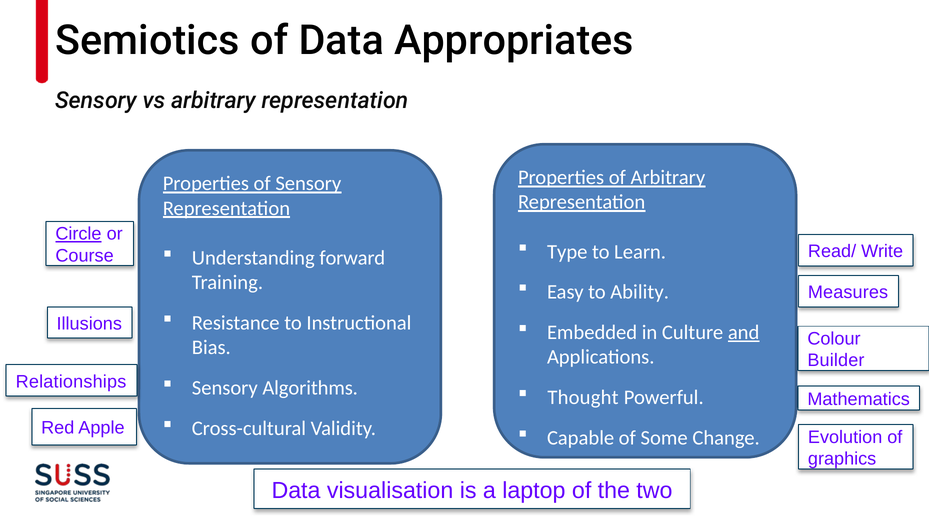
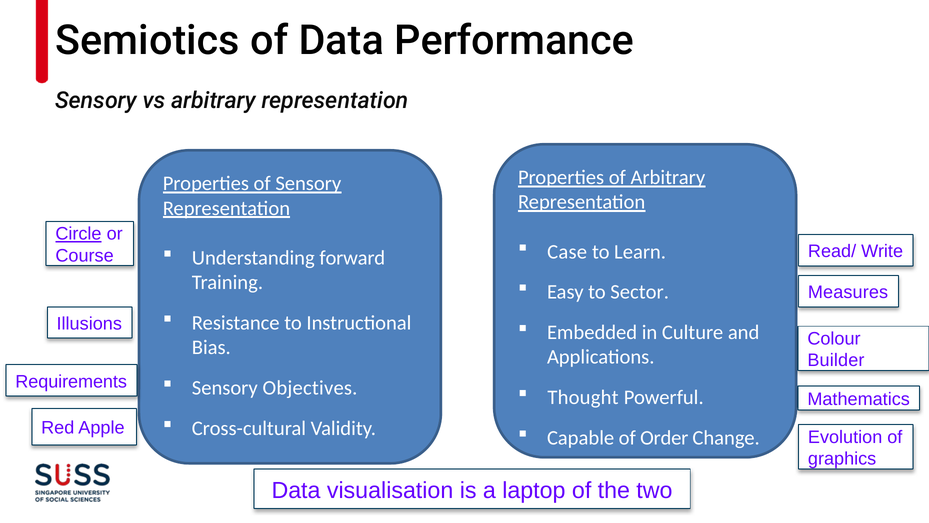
Appropriates: Appropriates -> Performance
Type: Type -> Case
Ability: Ability -> Sector
and underline: present -> none
Relationships: Relationships -> Requirements
Algorithms: Algorithms -> Objectives
Some: Some -> Order
